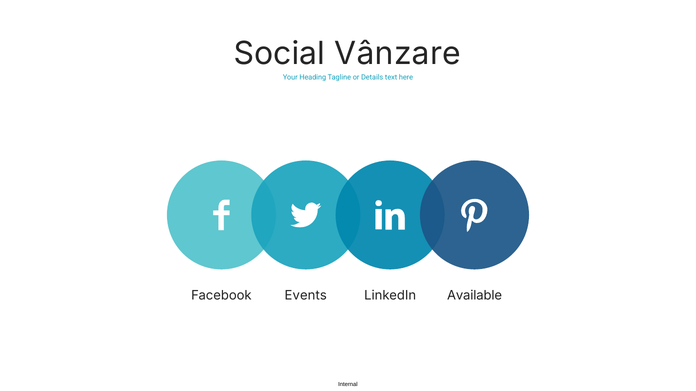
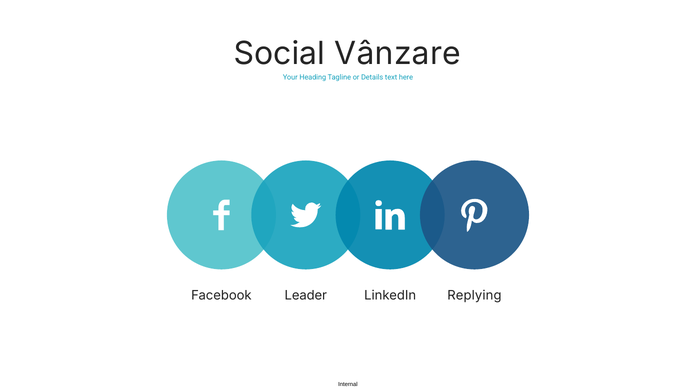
Events: Events -> Leader
Available: Available -> Replying
